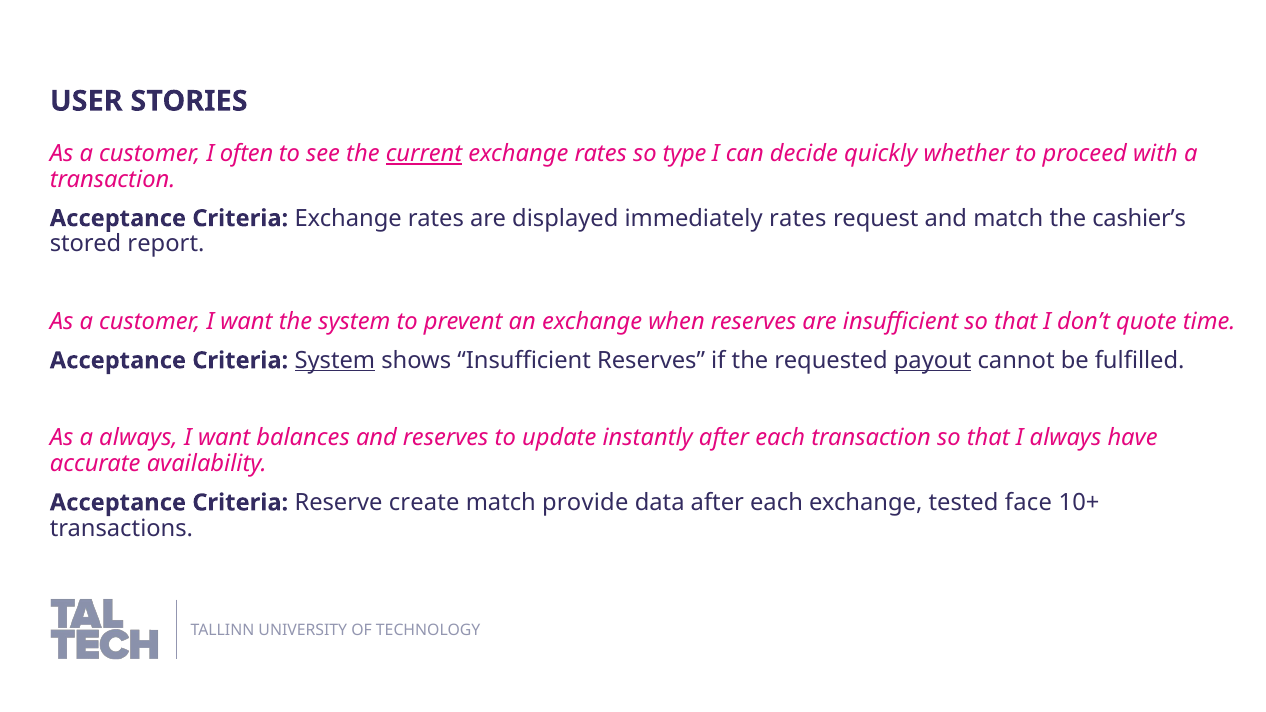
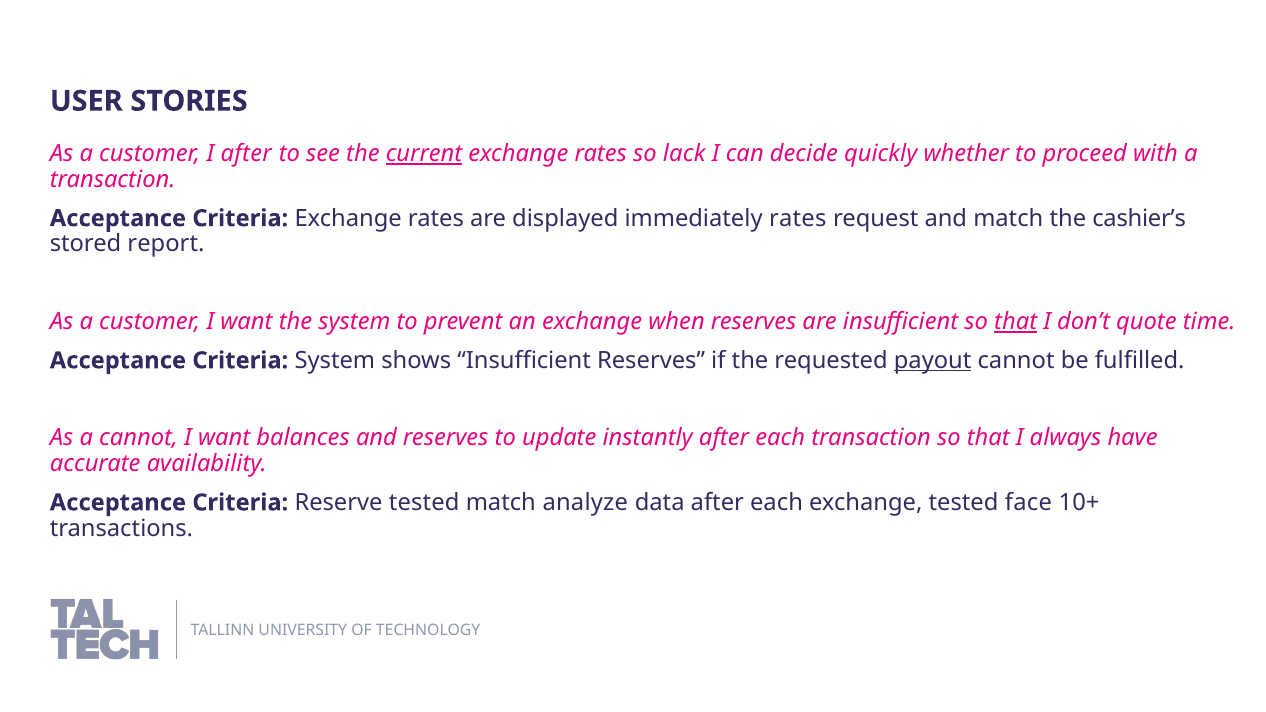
I often: often -> after
type: type -> lack
that at (1016, 322) underline: none -> present
System at (335, 361) underline: present -> none
a always: always -> cannot
Reserve create: create -> tested
provide: provide -> analyze
